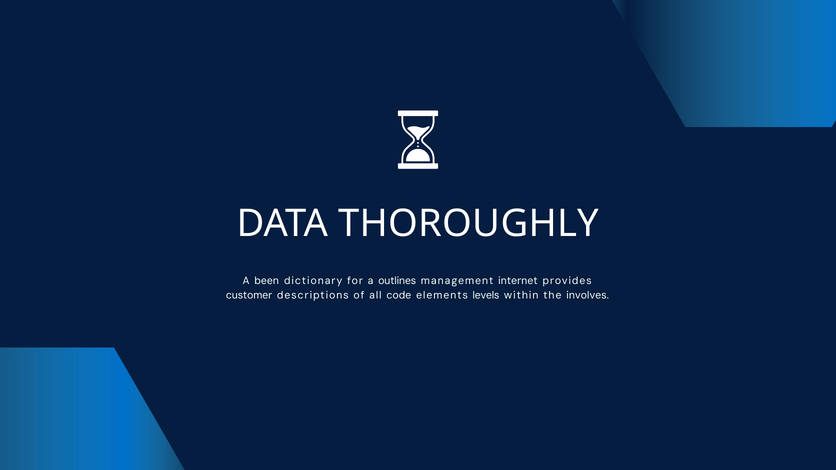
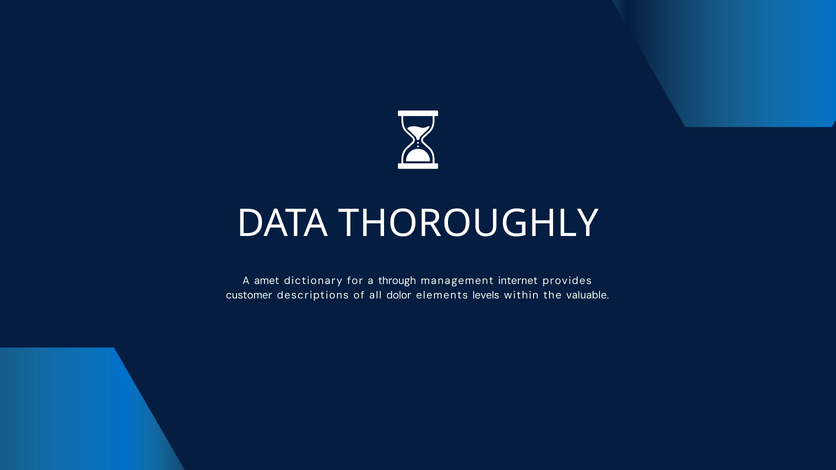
been: been -> amet
outlines: outlines -> through
code: code -> dolor
involves: involves -> valuable
